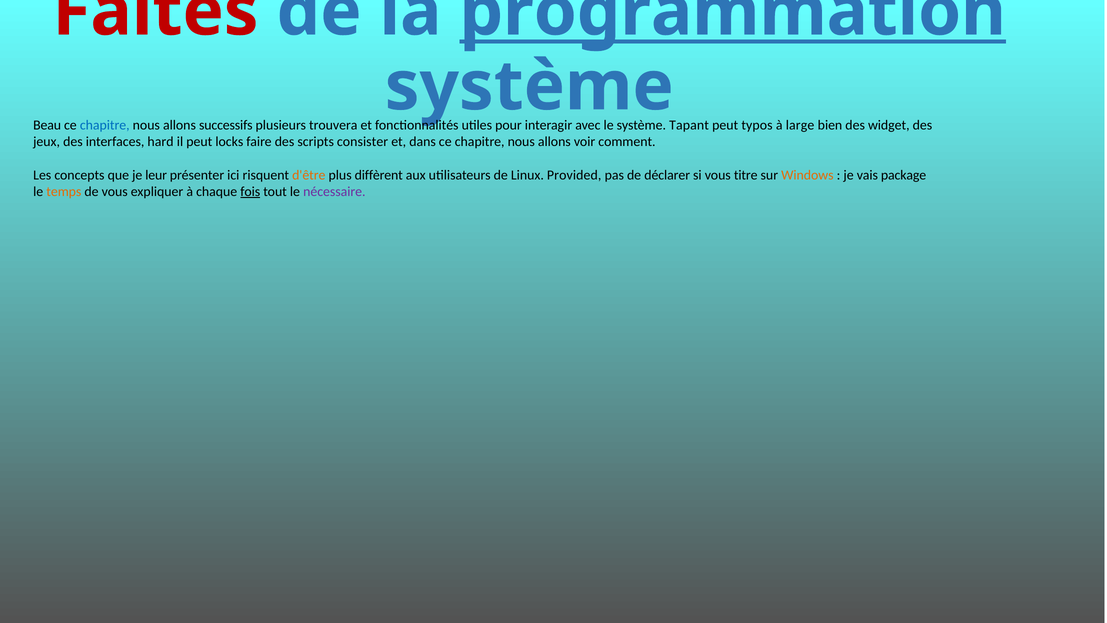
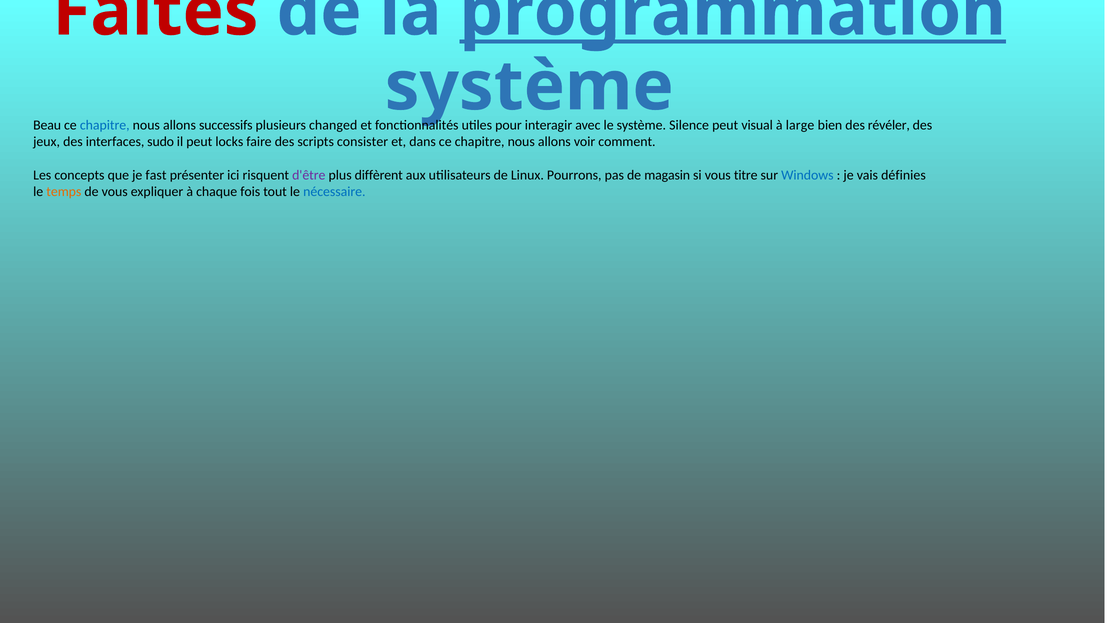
trouvera: trouvera -> changed
Tapant: Tapant -> Silence
typos: typos -> visual
widget: widget -> révéler
hard: hard -> sudo
leur: leur -> fast
d'être colour: orange -> purple
Provided: Provided -> Pourrons
déclarer: déclarer -> magasin
Windows colour: orange -> blue
package: package -> définies
fois underline: present -> none
nécessaire colour: purple -> blue
